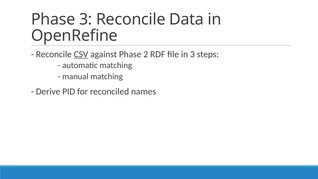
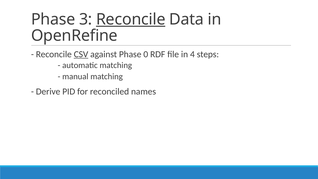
Reconcile at (131, 19) underline: none -> present
2: 2 -> 0
in 3: 3 -> 4
